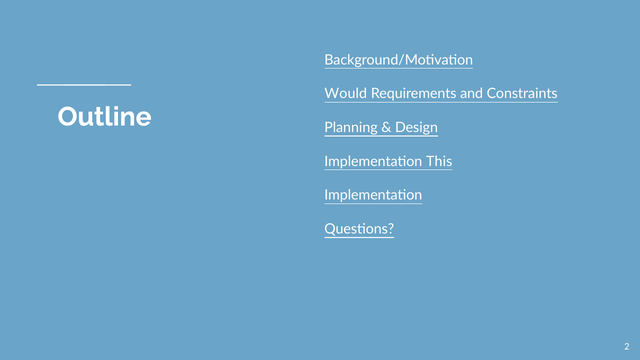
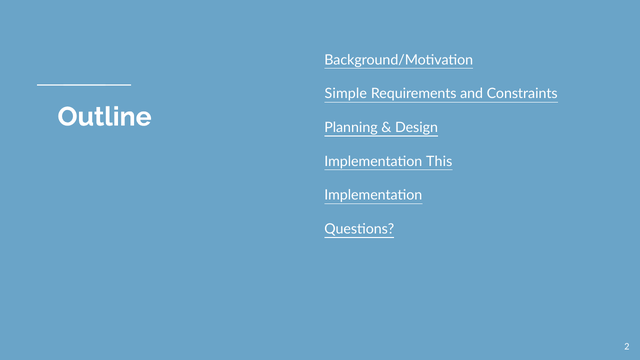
Would: Would -> Simple
